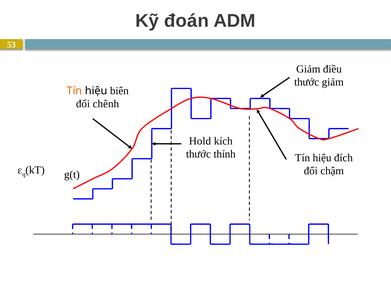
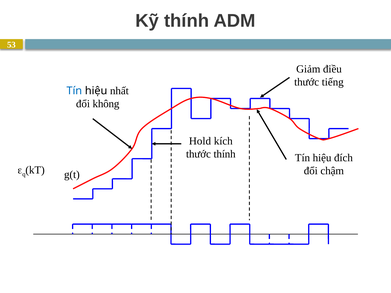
Kỹ đoán: đoán -> thính
thước giảm: giảm -> tiếng
Tín at (74, 91) colour: orange -> blue
biên: biên -> nhất
chênh: chênh -> không
